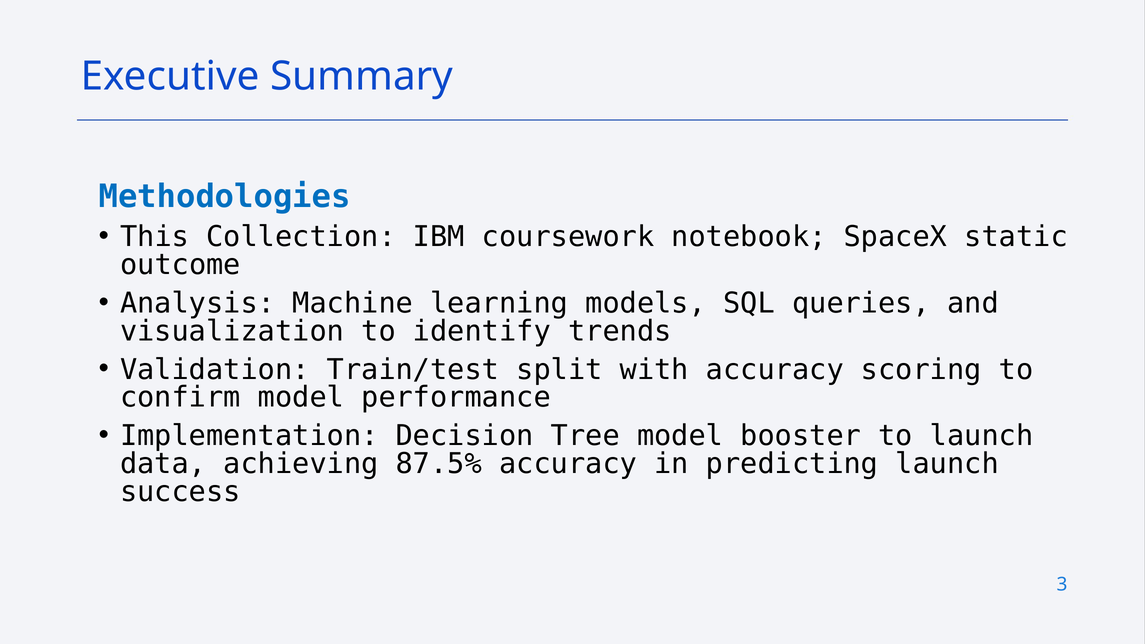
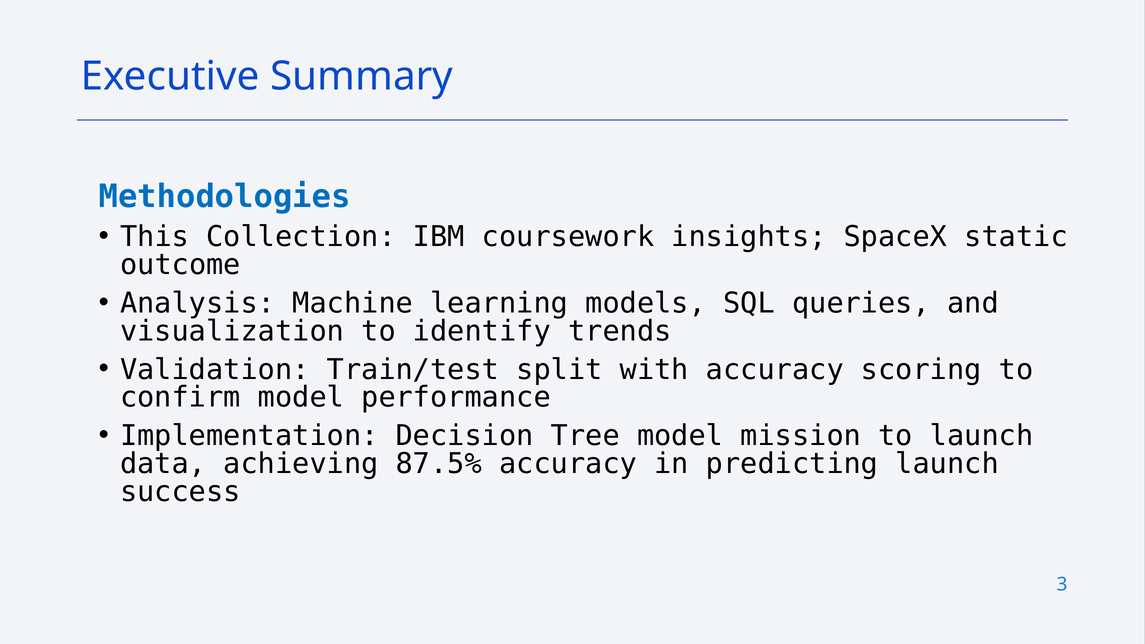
notebook: notebook -> insights
booster: booster -> mission
